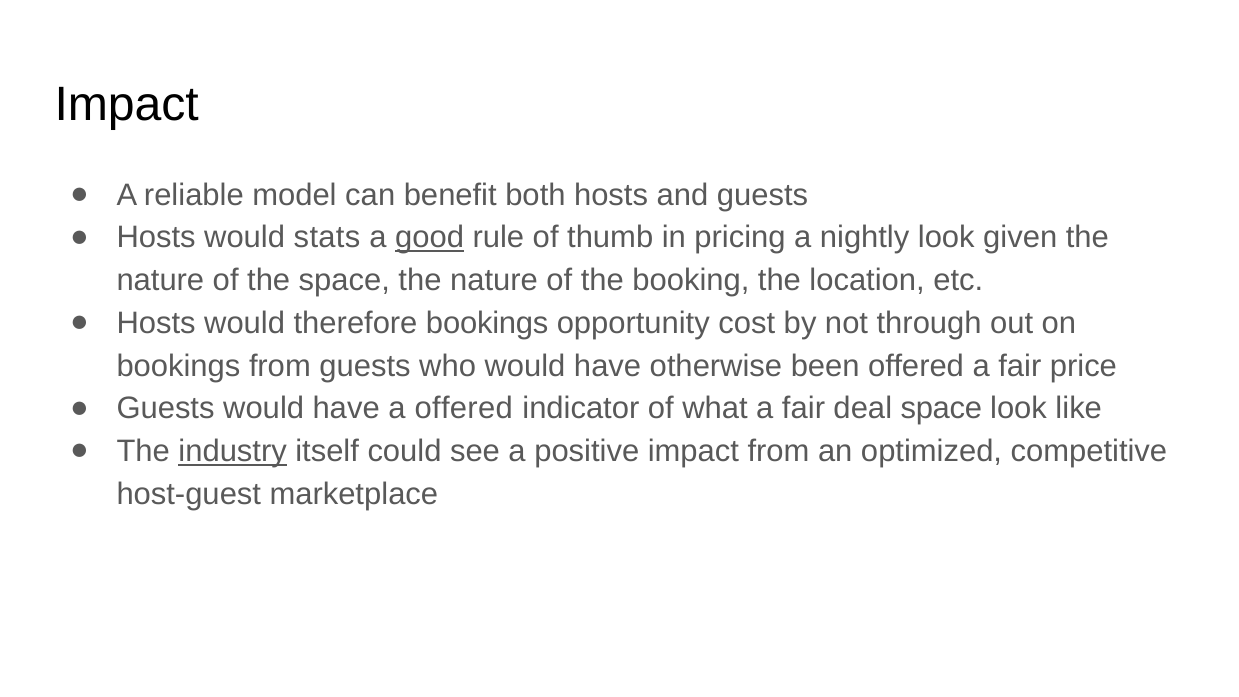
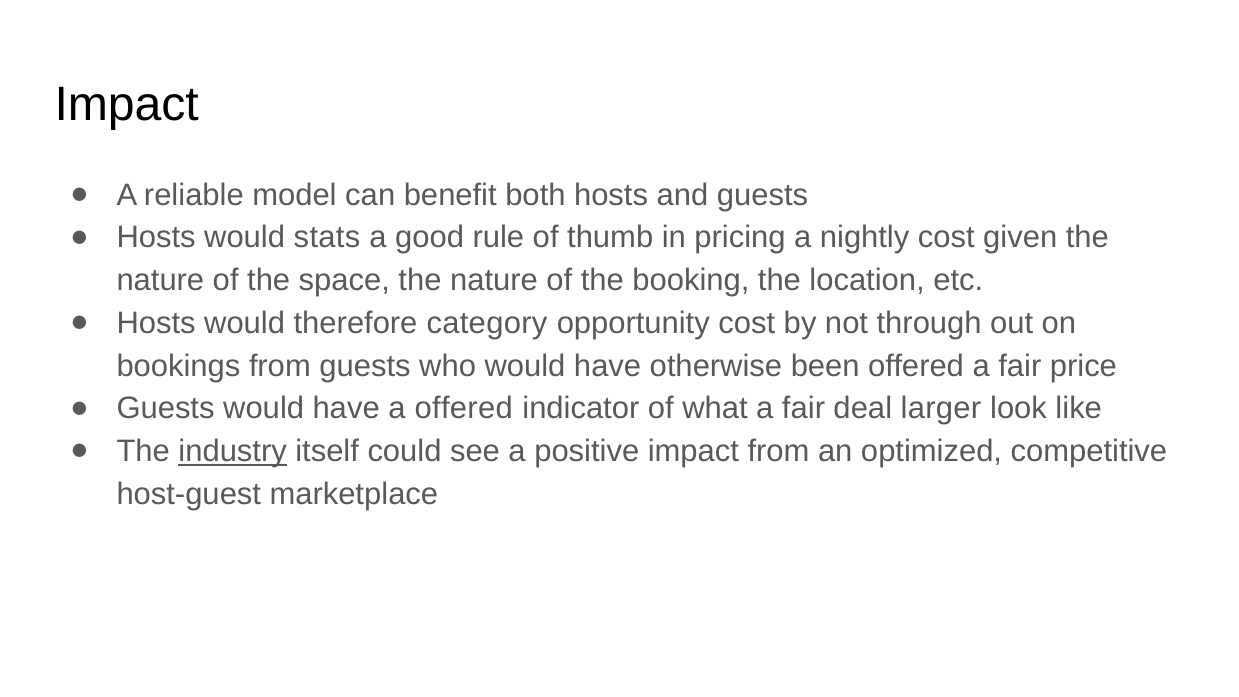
good underline: present -> none
nightly look: look -> cost
therefore bookings: bookings -> category
deal space: space -> larger
